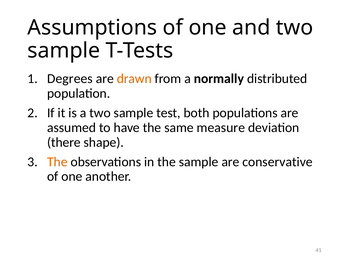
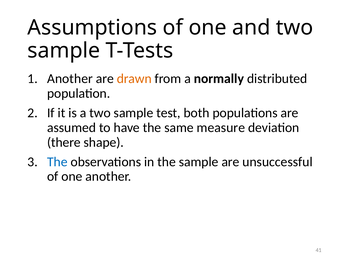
Degrees at (70, 79): Degrees -> Another
The at (57, 162) colour: orange -> blue
conservative: conservative -> unsuccessful
